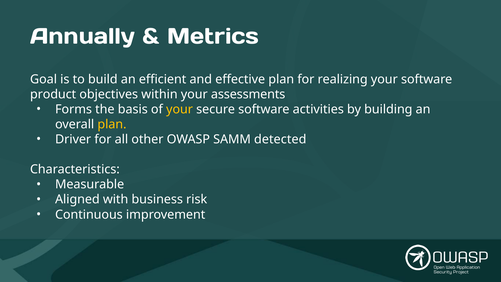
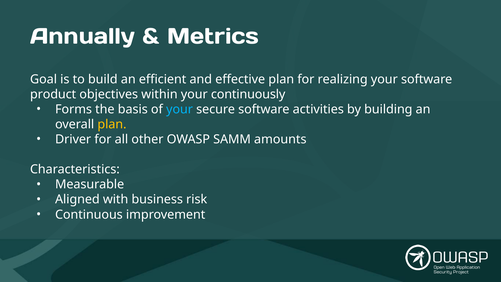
assessments: assessments -> continuously
your at (180, 109) colour: yellow -> light blue
detected: detected -> amounts
